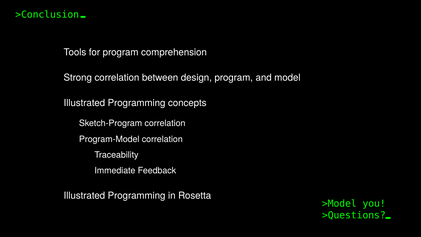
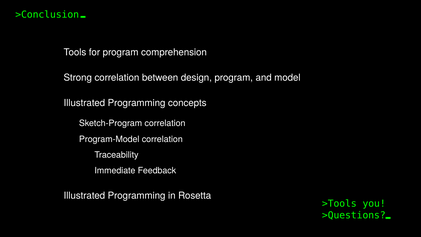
>Model: >Model -> >Tools
